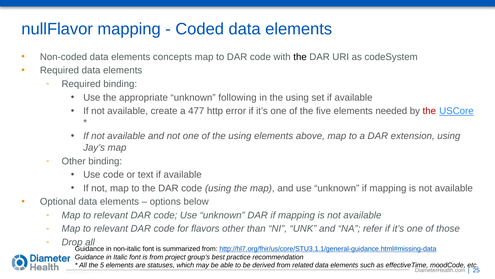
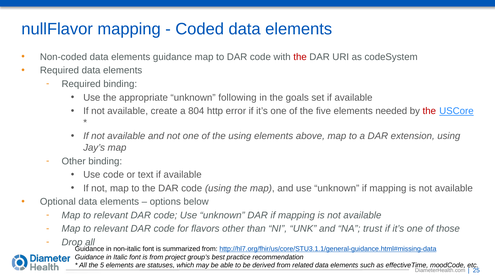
elements concepts: concepts -> guidance
the at (300, 57) colour: black -> red
in the using: using -> goals
477: 477 -> 804
refer: refer -> trust
